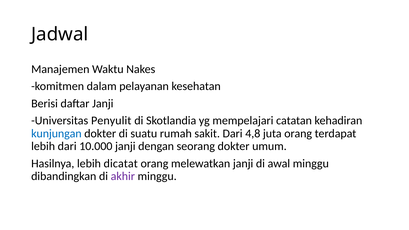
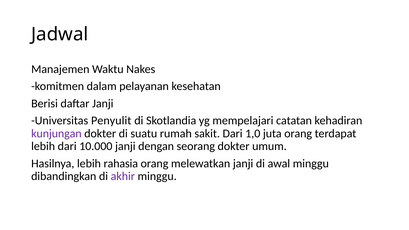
kunjungan colour: blue -> purple
4,8: 4,8 -> 1,0
dicatat: dicatat -> rahasia
